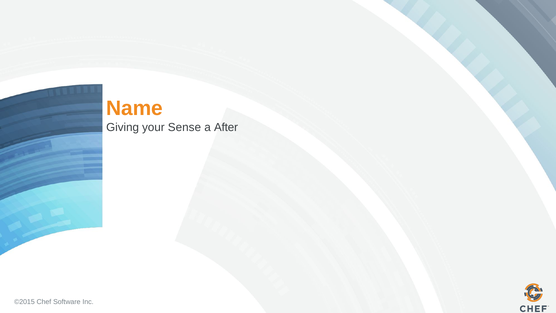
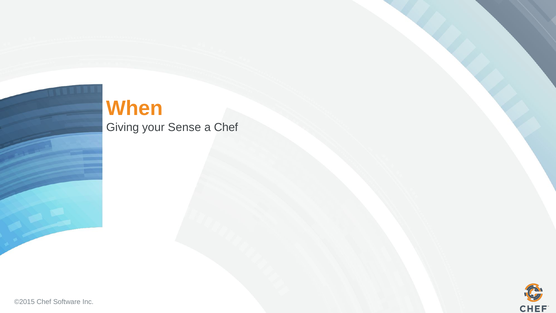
Name: Name -> When
a After: After -> Chef
